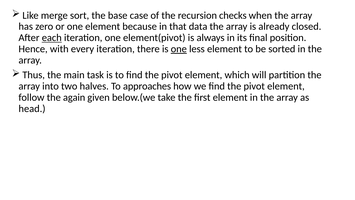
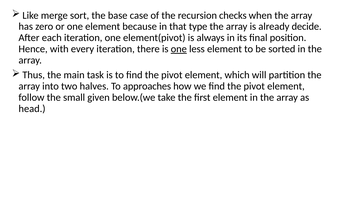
data: data -> type
closed: closed -> decide
each underline: present -> none
again: again -> small
